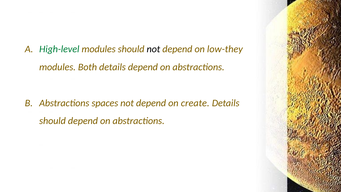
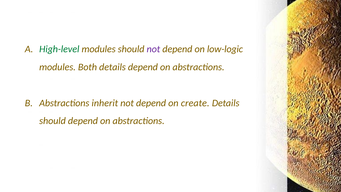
not at (153, 49) colour: black -> purple
low-they: low-they -> low-logic
spaces: spaces -> inherit
